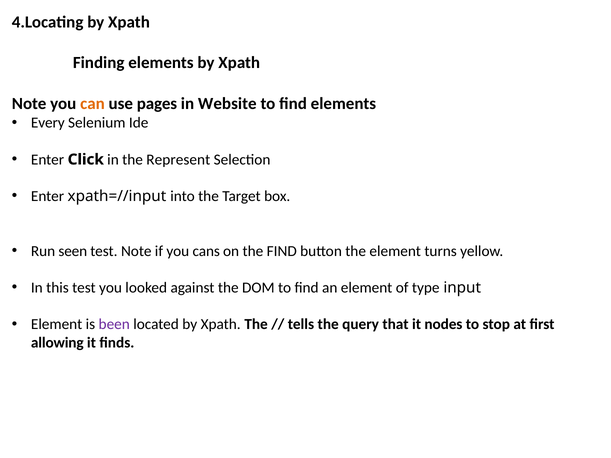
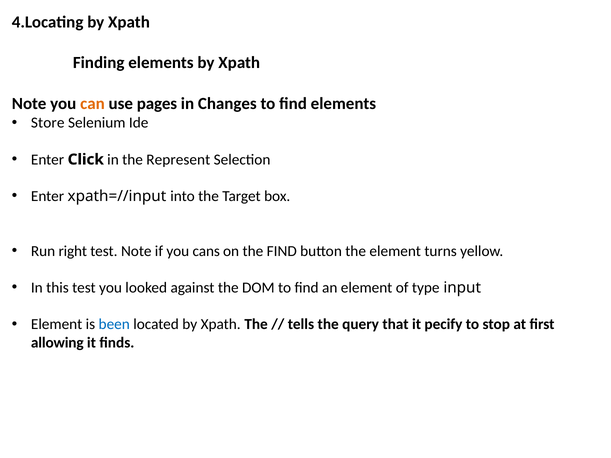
Website: Website -> Changes
Every: Every -> Store
seen: seen -> right
been colour: purple -> blue
nodes: nodes -> pecify
